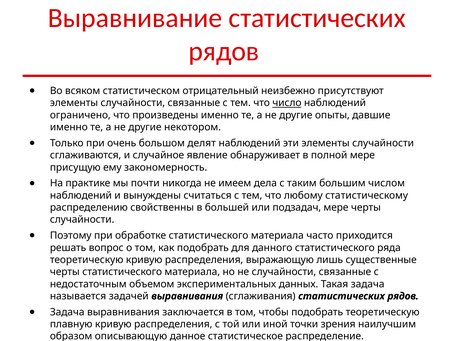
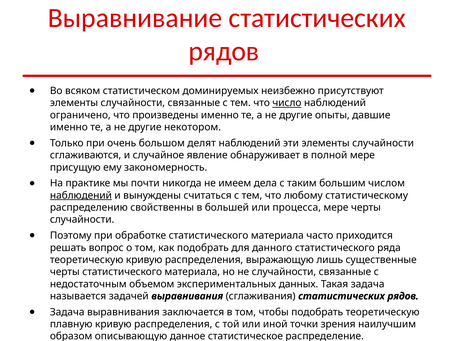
отрицательный: отрицательный -> доминируемых
наблюдений at (81, 195) underline: none -> present
подзадач: подзадач -> процесса
